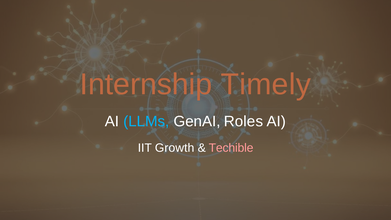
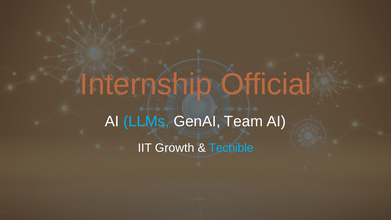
Timely: Timely -> Official
Roles: Roles -> Team
Techible colour: pink -> light blue
